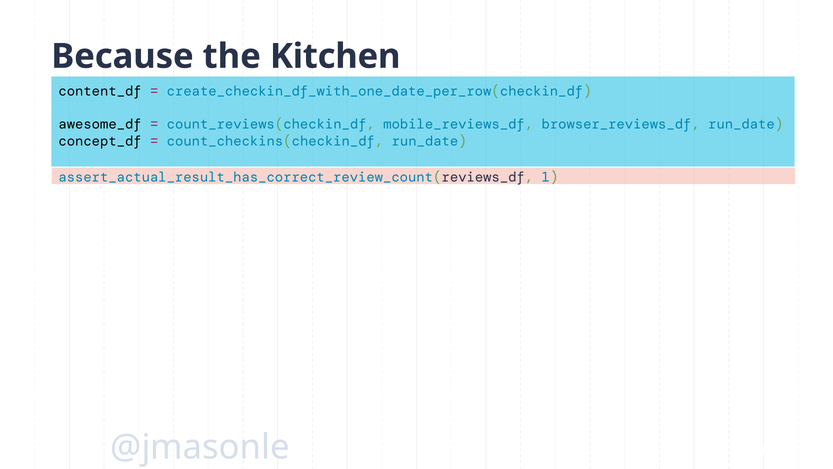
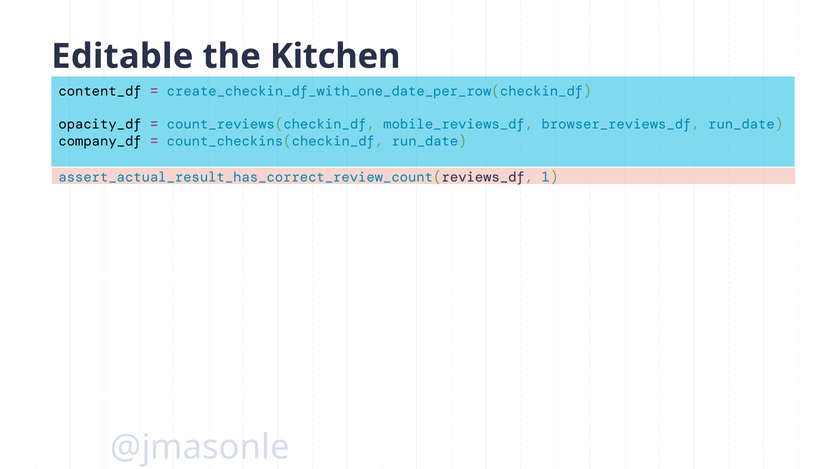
Because: Because -> Editable
awesome_df: awesome_df -> opacity_df
concept_df: concept_df -> company_df
